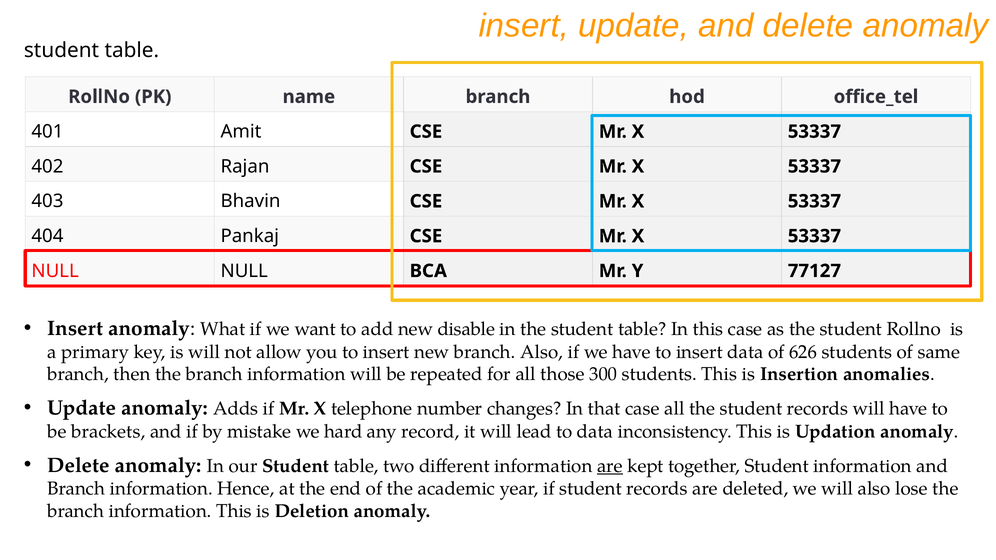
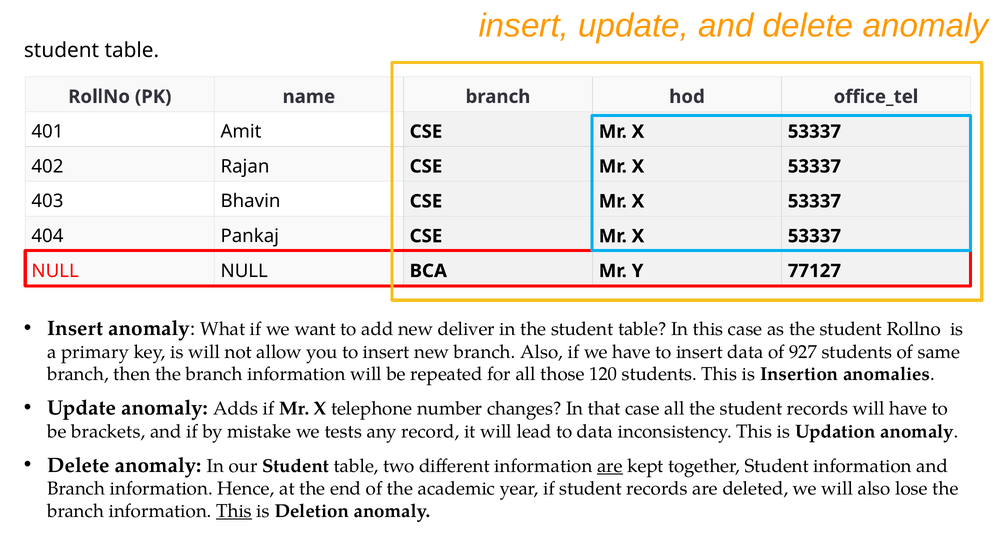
disable: disable -> deliver
626: 626 -> 927
300: 300 -> 120
hard: hard -> tests
This at (234, 511) underline: none -> present
